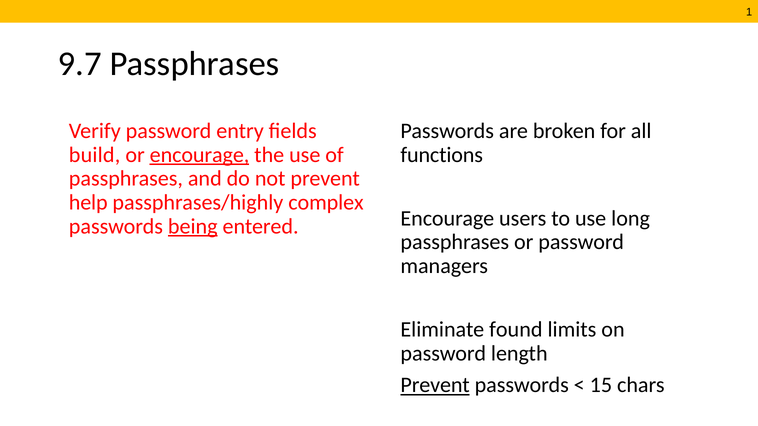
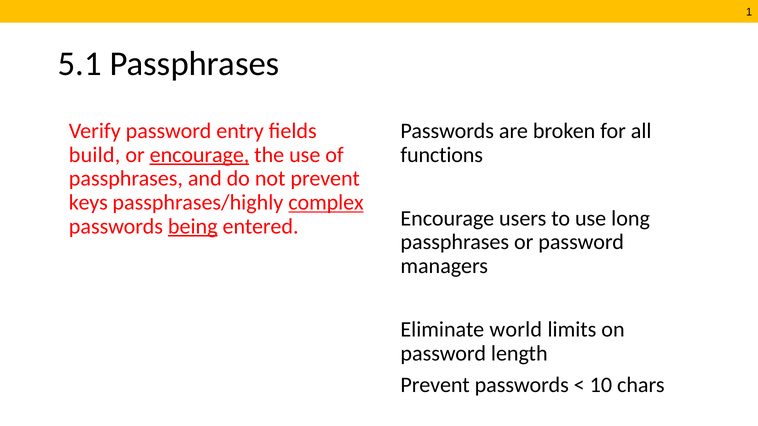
9.7: 9.7 -> 5.1
help: help -> keys
complex underline: none -> present
found: found -> world
Prevent at (435, 385) underline: present -> none
15: 15 -> 10
